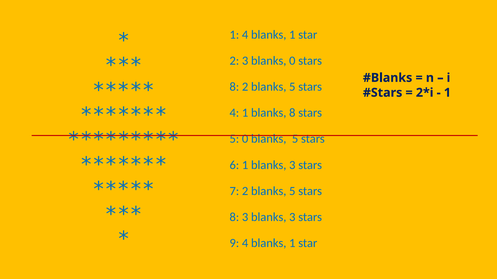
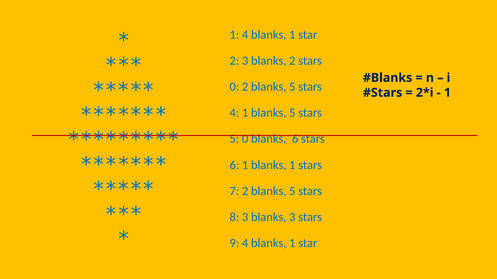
blanks 0: 0 -> 2
8 at (234, 87): 8 -> 0
1 blanks 8: 8 -> 5
0 blanks 5: 5 -> 6
1 blanks 3: 3 -> 1
